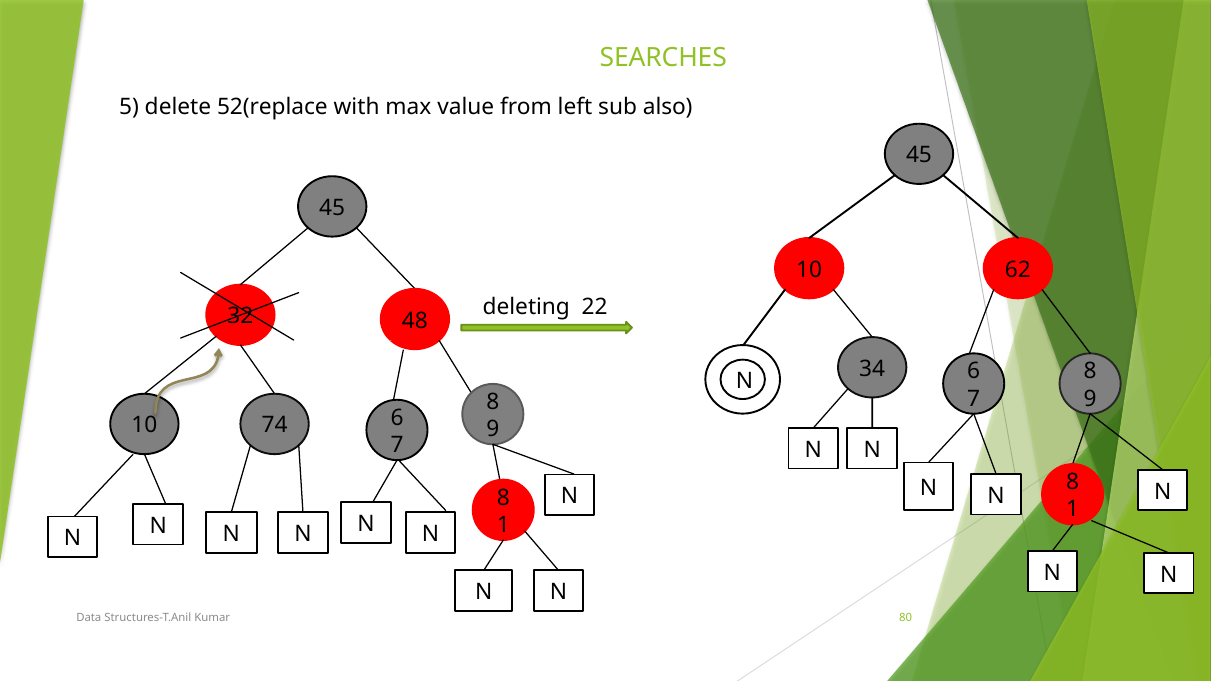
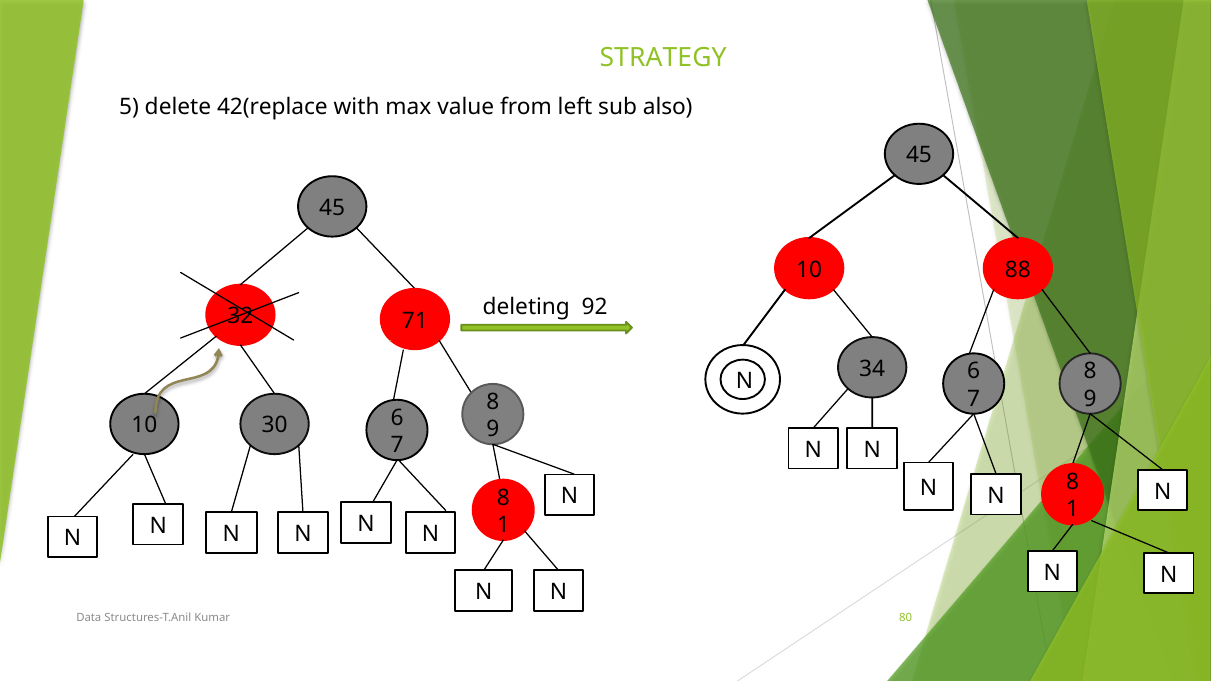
SEARCHES: SEARCHES -> STRATEGY
52(replace: 52(replace -> 42(replace
62: 62 -> 88
22: 22 -> 92
48: 48 -> 71
74: 74 -> 30
